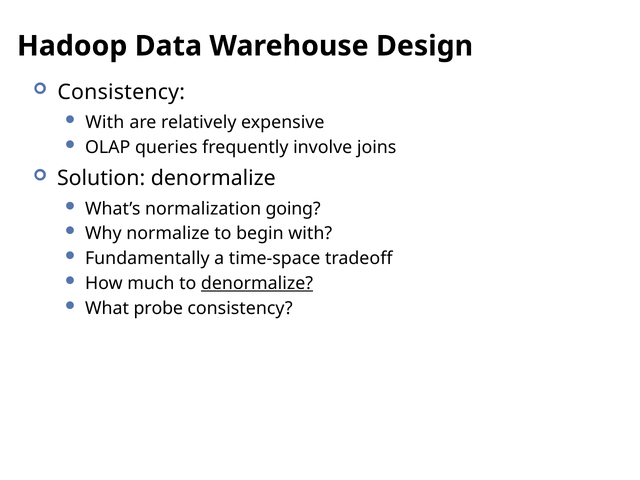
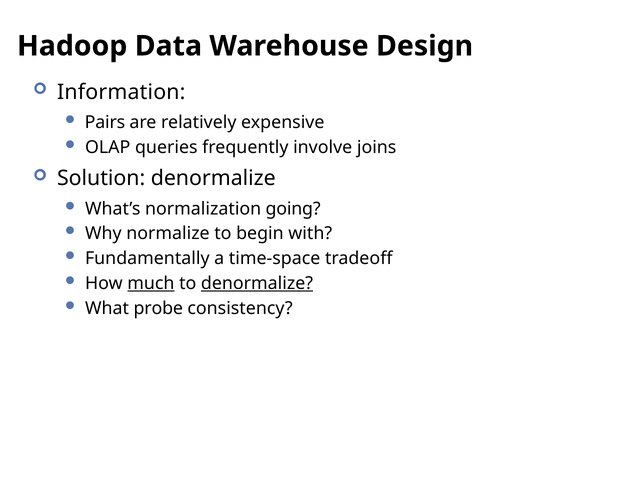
Consistency at (121, 92): Consistency -> Information
With at (105, 123): With -> Pairs
much underline: none -> present
